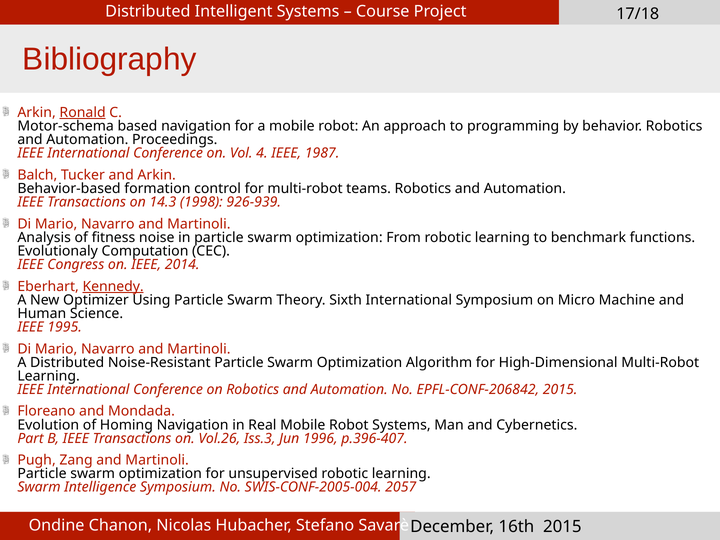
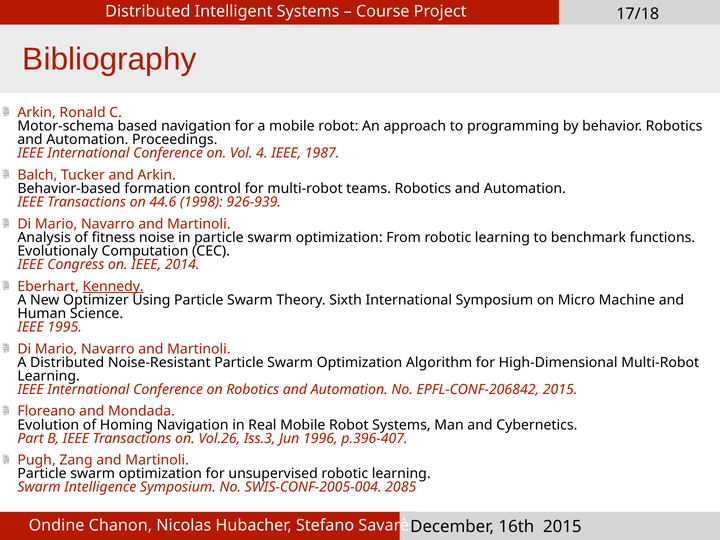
Ronald underline: present -> none
14.3: 14.3 -> 44.6
2057: 2057 -> 2085
